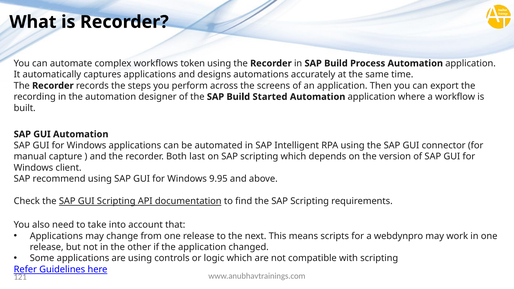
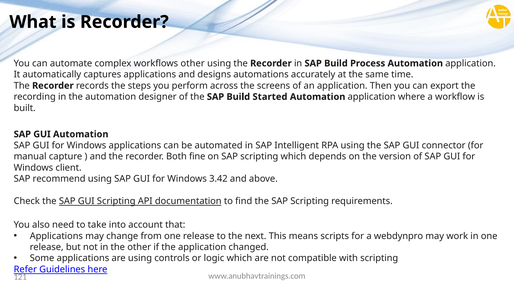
workflows token: token -> other
last: last -> fine
9.95: 9.95 -> 3.42
